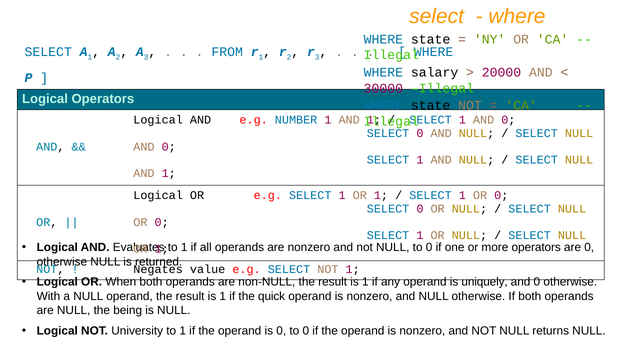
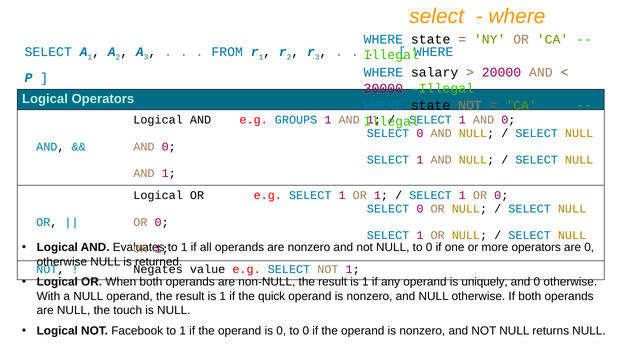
NUMBER: NUMBER -> GROUPS
being: being -> touch
University: University -> Facebook
